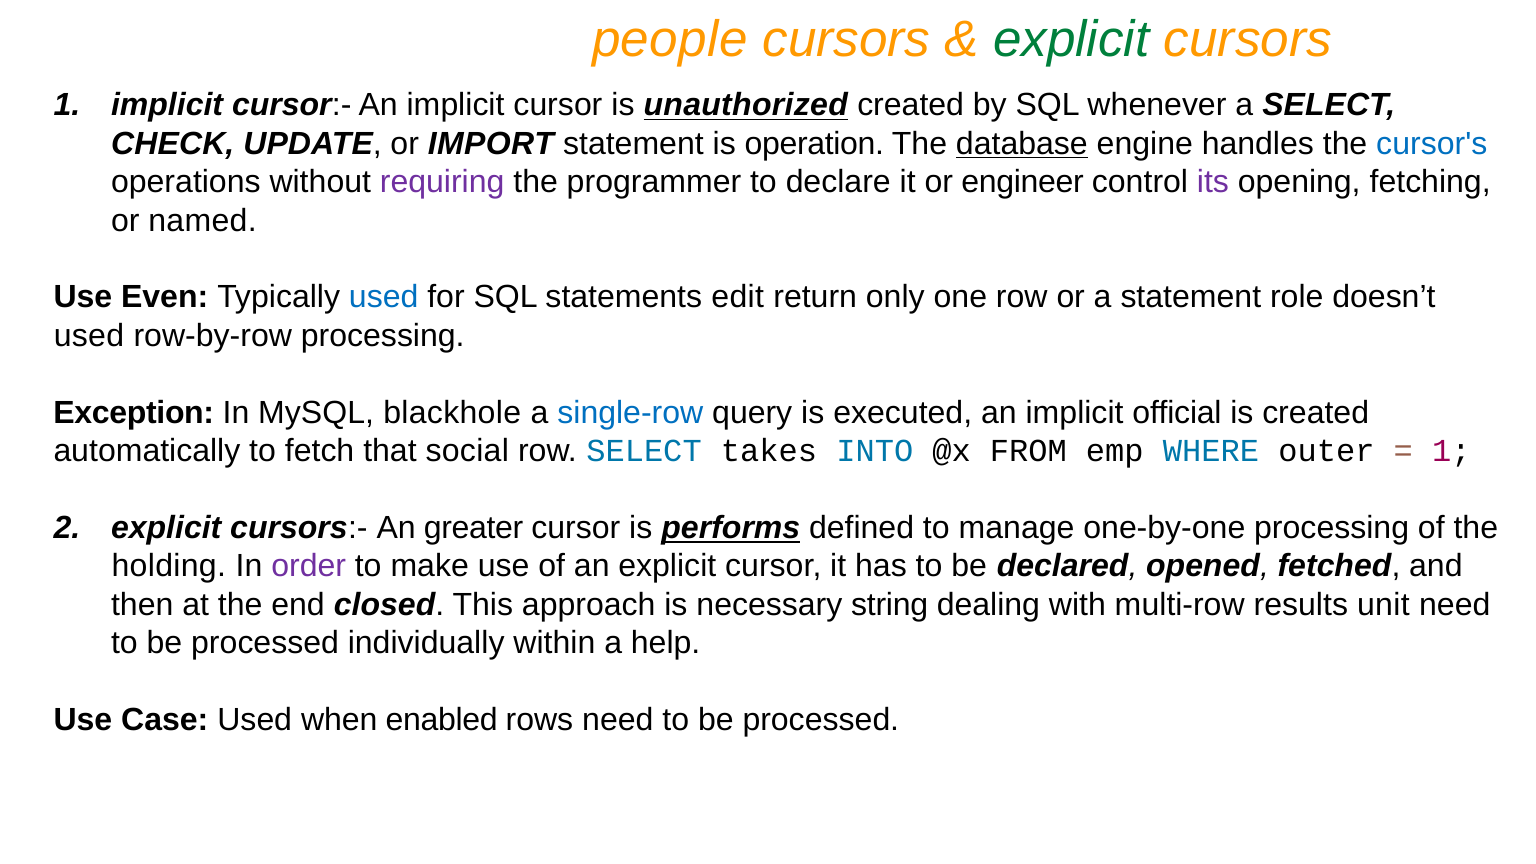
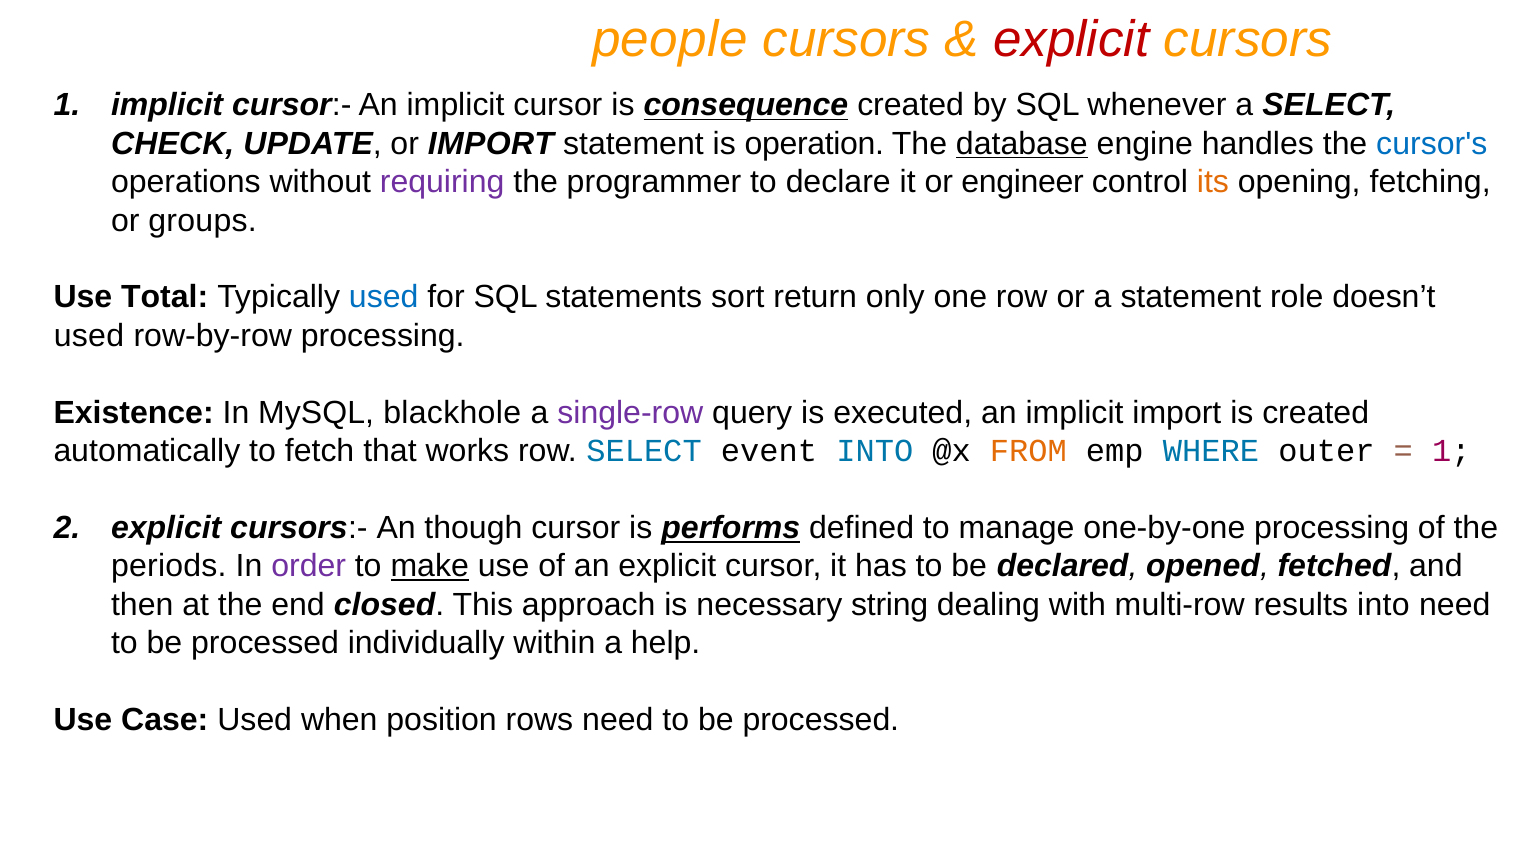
explicit at (1071, 40) colour: green -> red
unauthorized: unauthorized -> consequence
its colour: purple -> orange
named: named -> groups
Even: Even -> Total
edit: edit -> sort
Exception: Exception -> Existence
single-row colour: blue -> purple
implicit official: official -> import
social: social -> works
takes: takes -> event
FROM colour: black -> orange
greater: greater -> though
holding: holding -> periods
make underline: none -> present
results unit: unit -> into
enabled: enabled -> position
